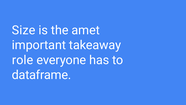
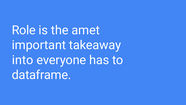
Size: Size -> Role
role: role -> into
